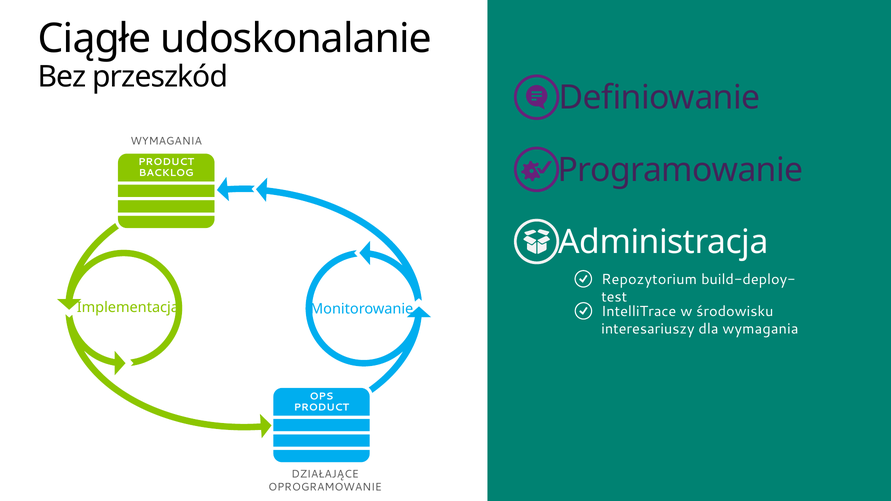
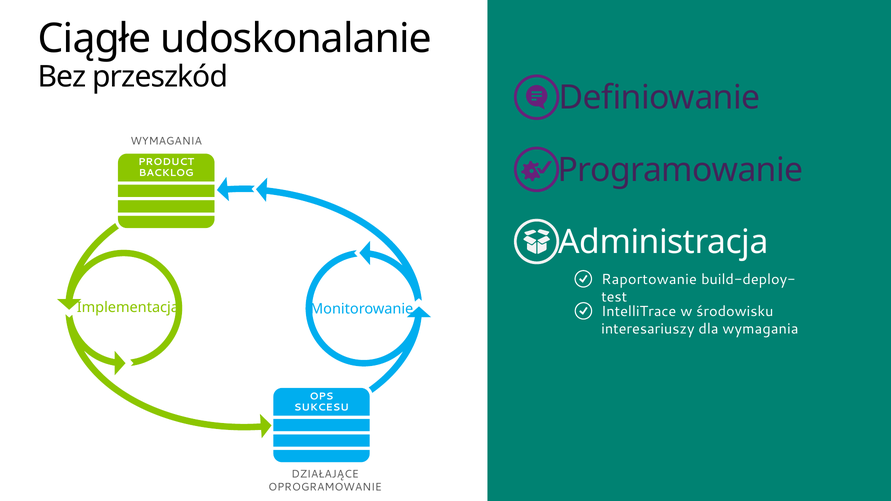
Repozytorium: Repozytorium -> Raportowanie
PRODUCT at (321, 407): PRODUCT -> SUKCESU
